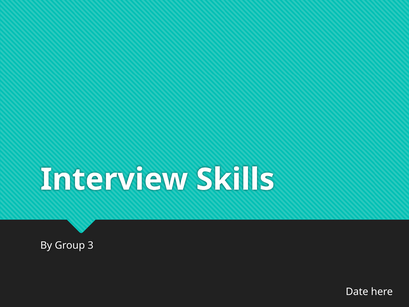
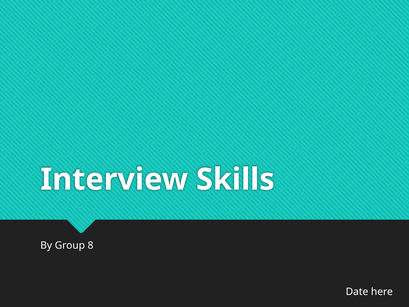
3: 3 -> 8
